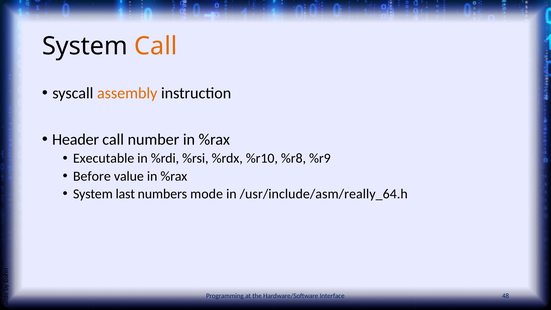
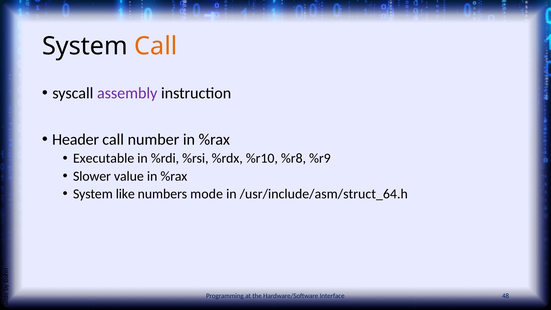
assembly colour: orange -> purple
Before: Before -> Slower
last: last -> like
/usr/include/asm/really_64.h: /usr/include/asm/really_64.h -> /usr/include/asm/struct_64.h
